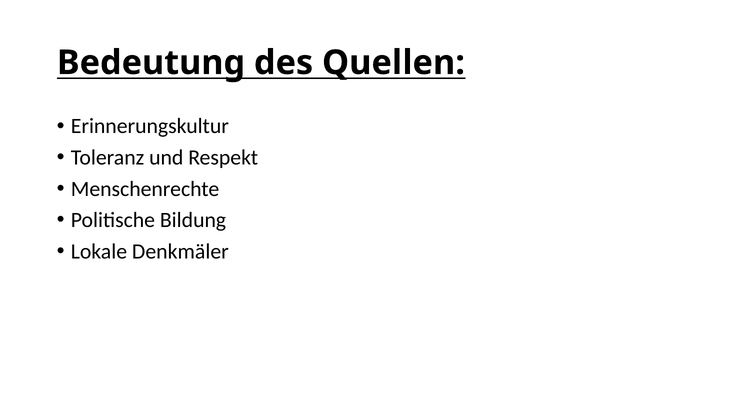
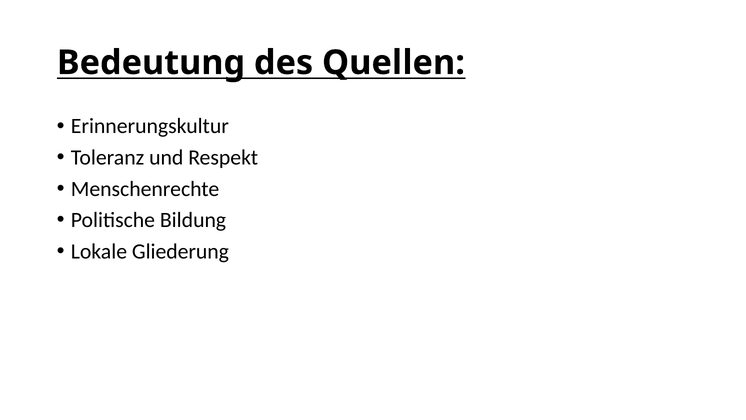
Denkmäler: Denkmäler -> Gliederung
